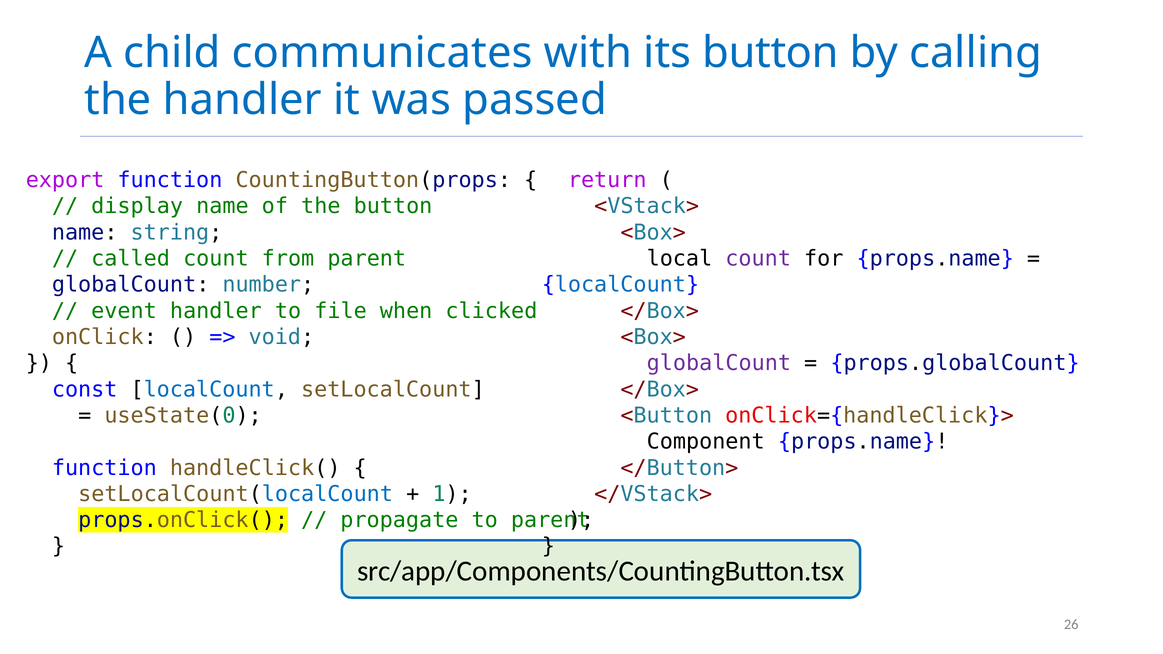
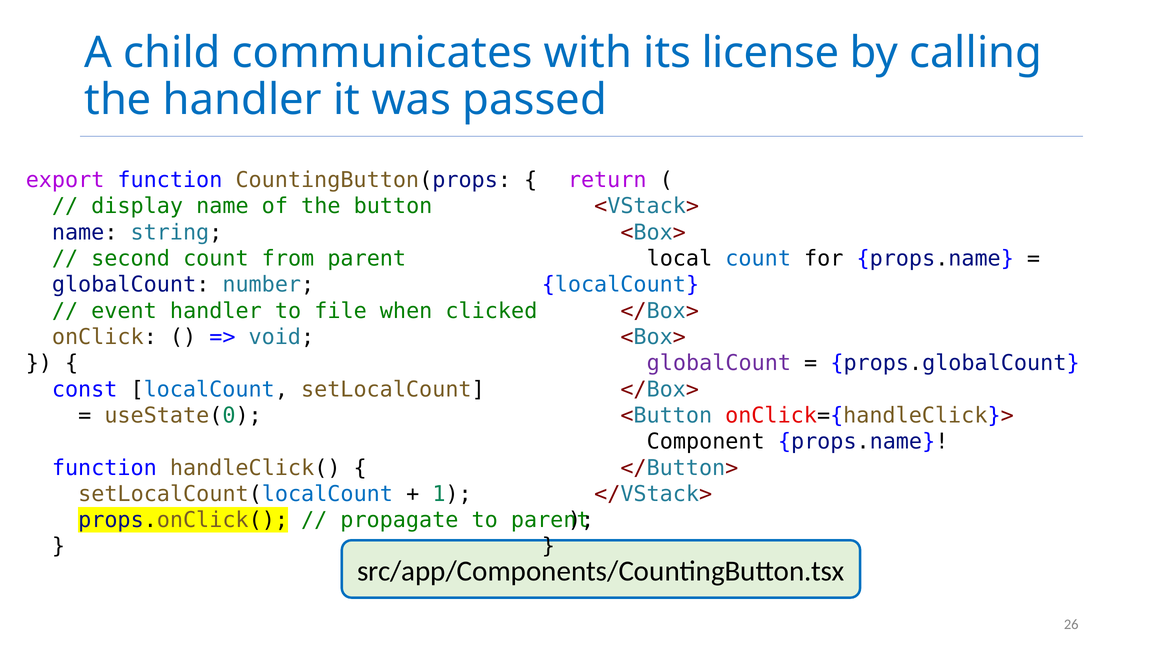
its button: button -> license
called: called -> second
count at (758, 259) colour: purple -> blue
